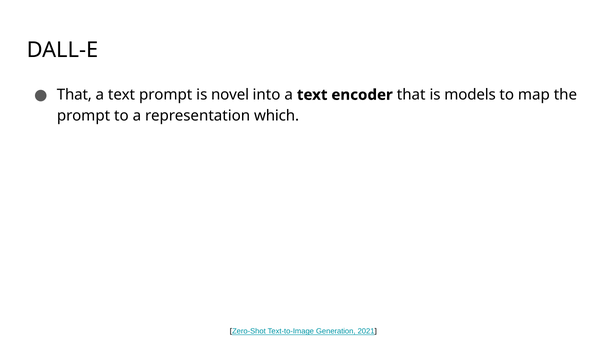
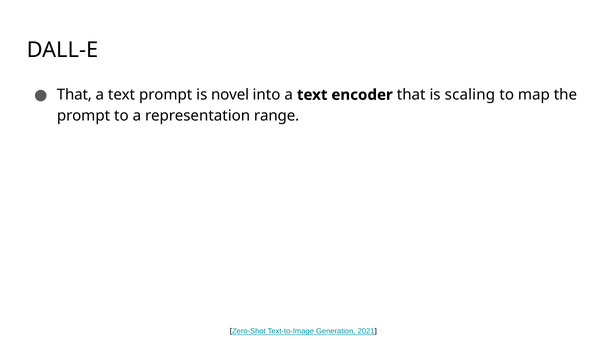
models: models -> scaling
which: which -> range
